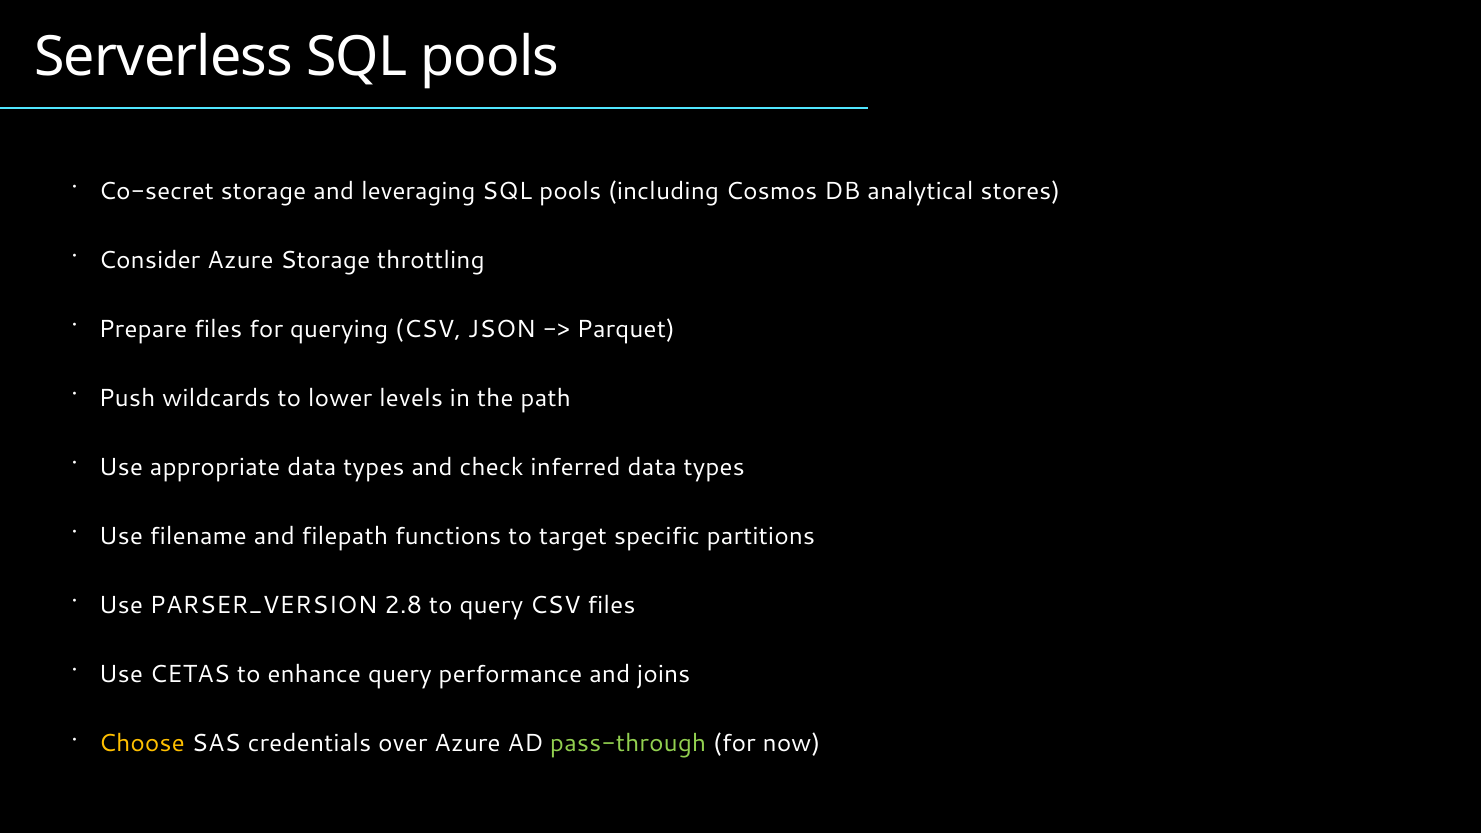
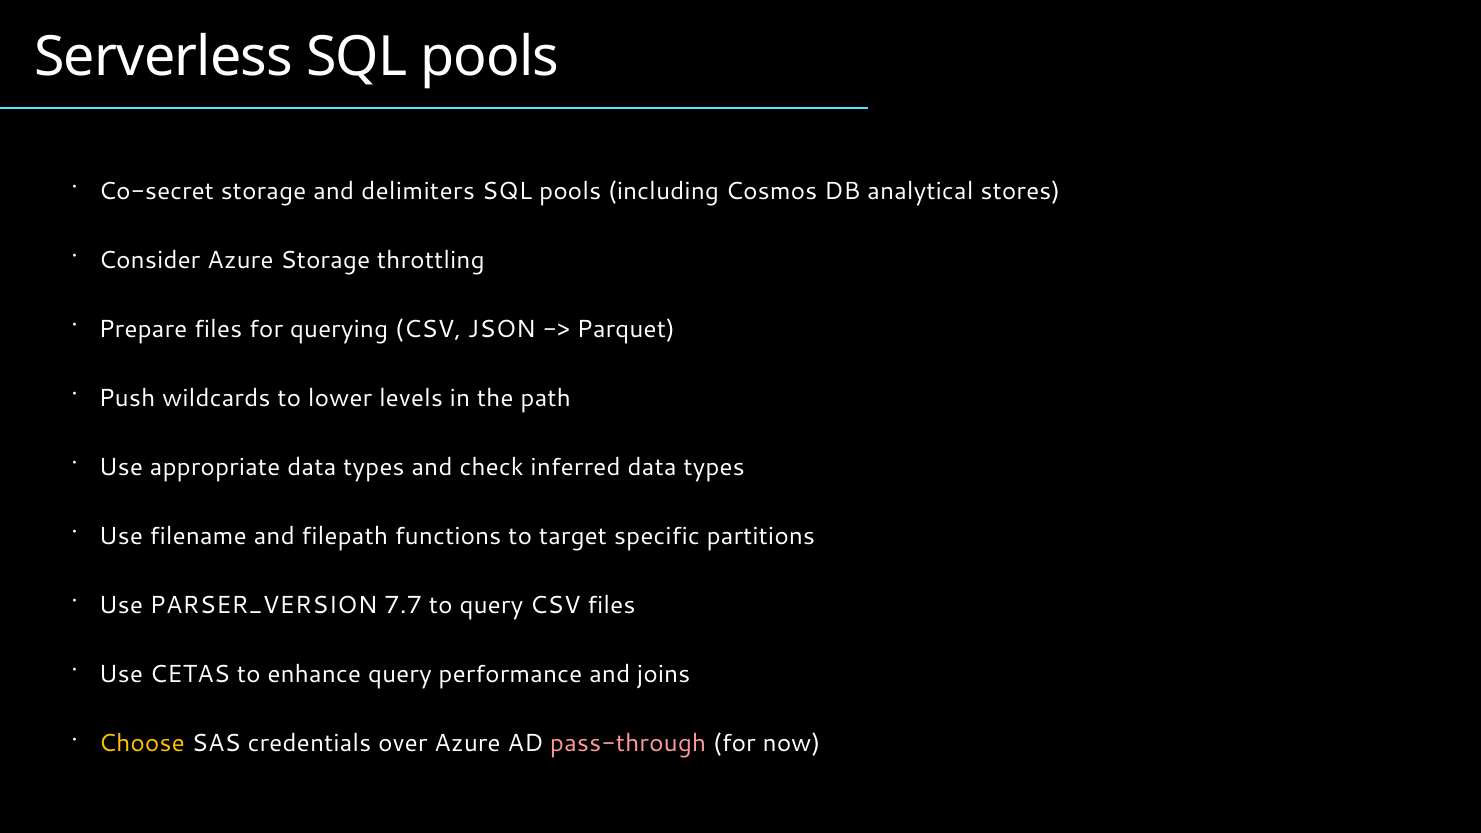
leveraging: leveraging -> delimiters
2.8: 2.8 -> 7.7
pass-through colour: light green -> pink
